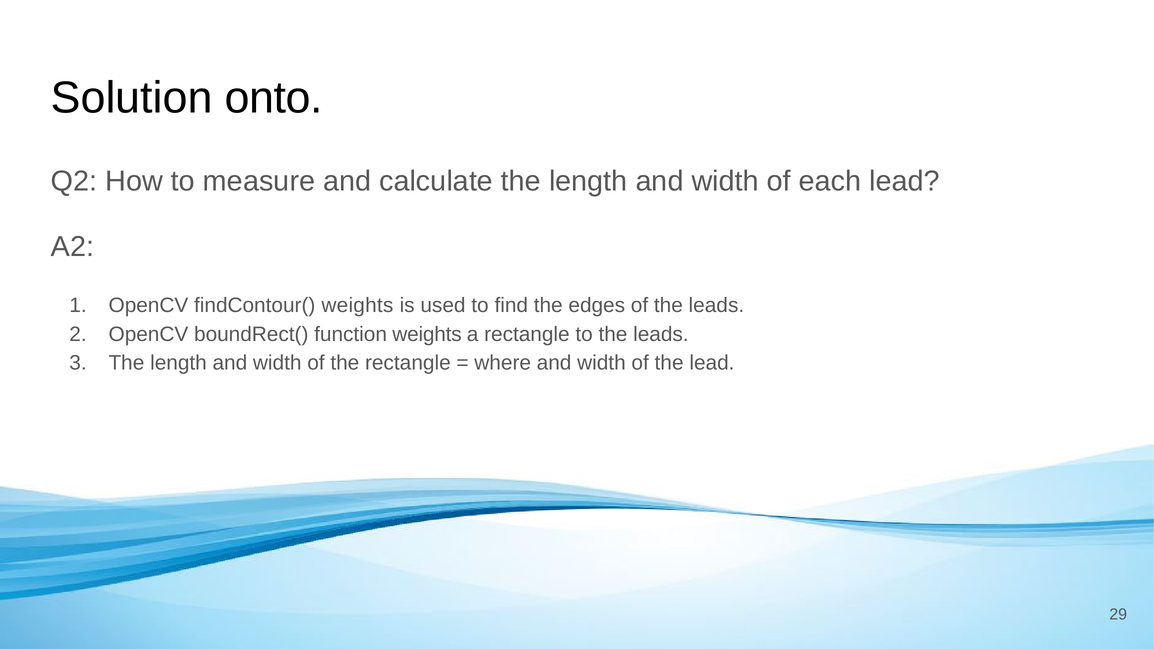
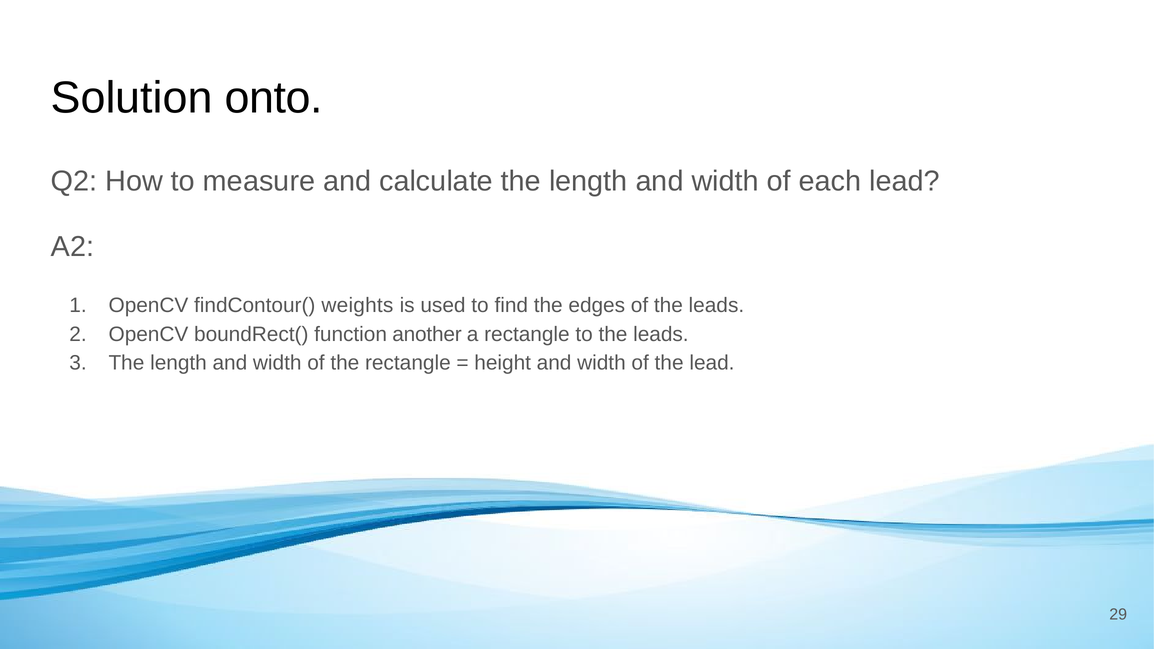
function weights: weights -> another
where: where -> height
